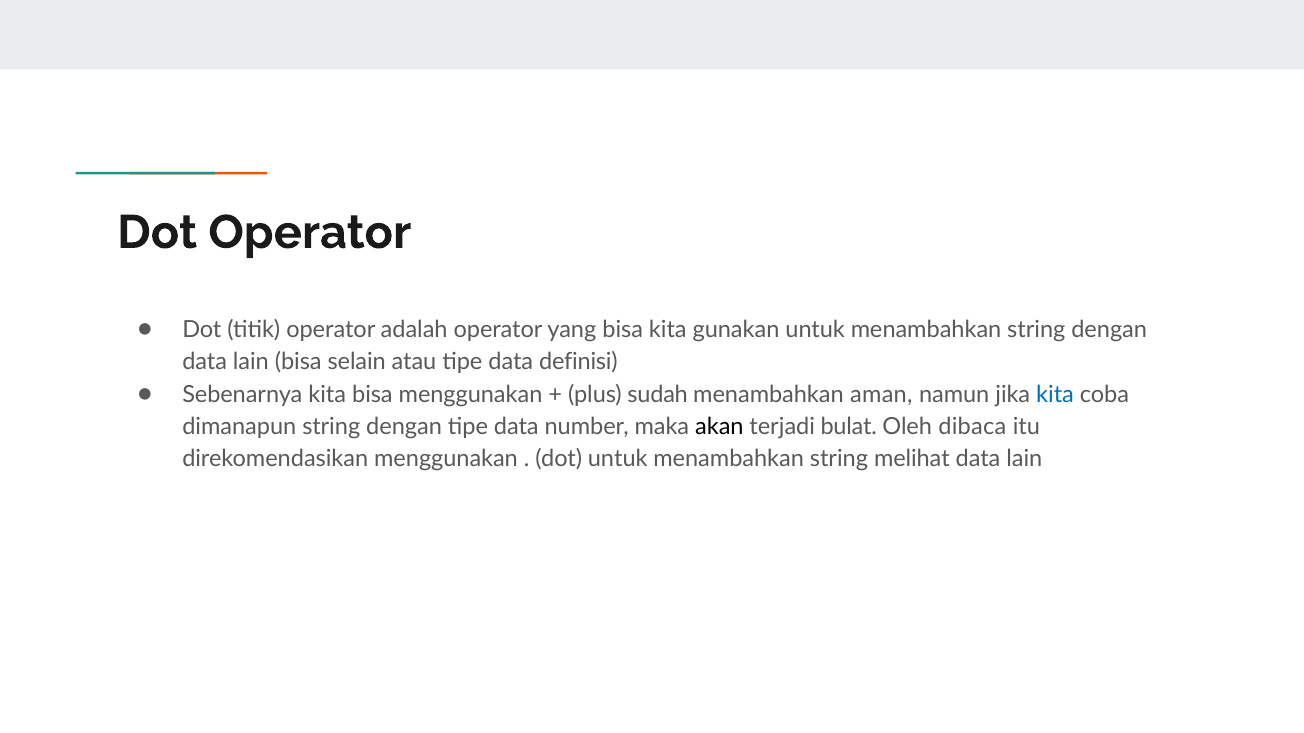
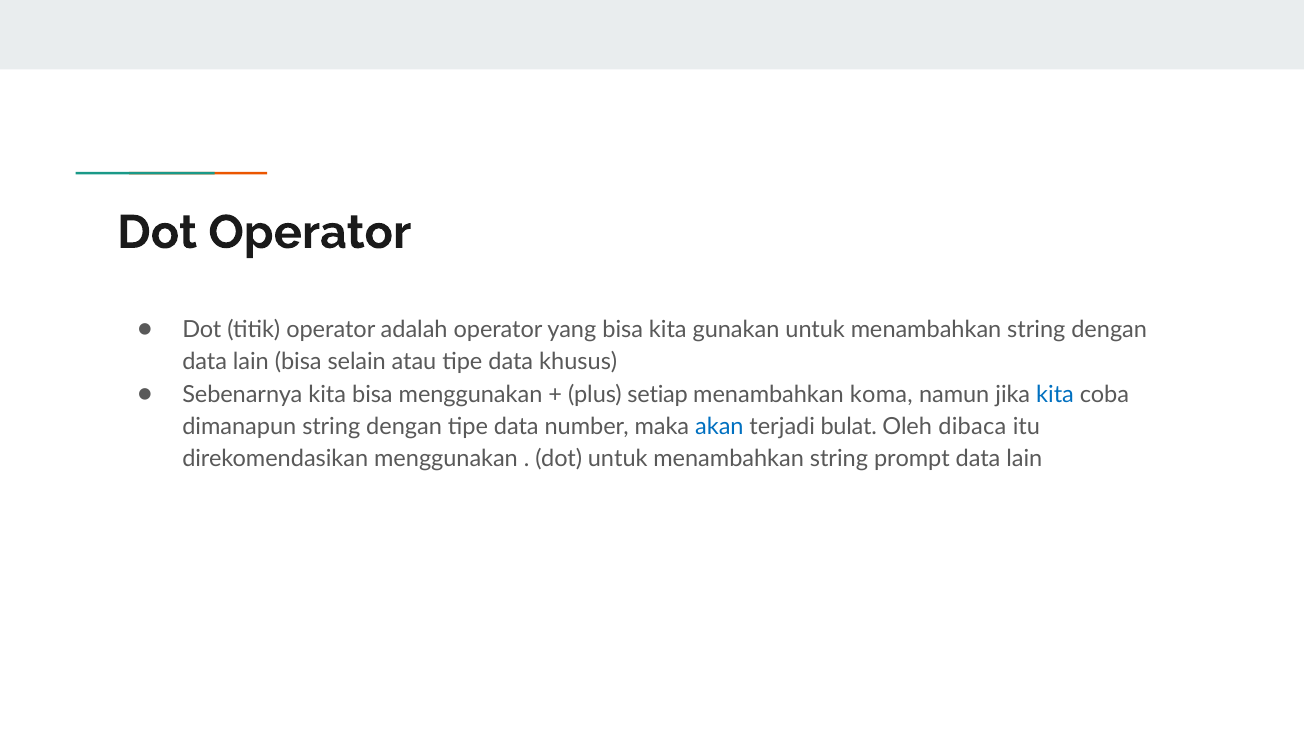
definisi: definisi -> khusus
sudah: sudah -> setiap
aman: aman -> koma
akan colour: black -> blue
melihat: melihat -> prompt
